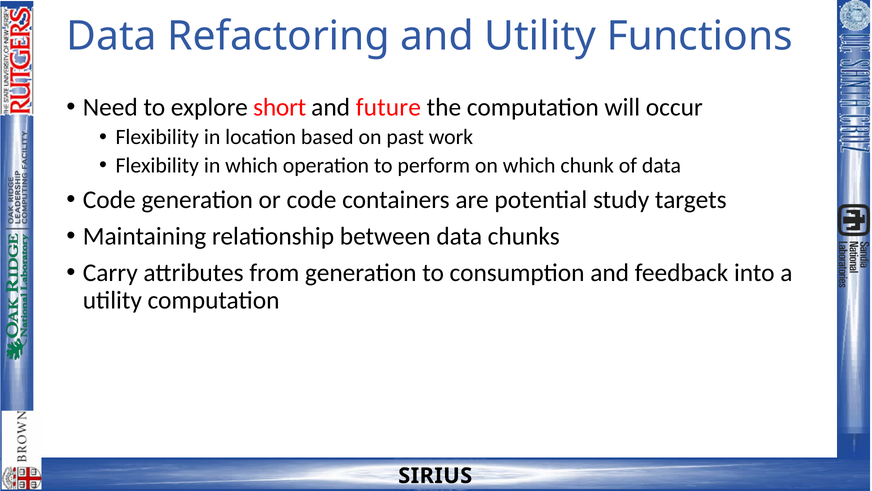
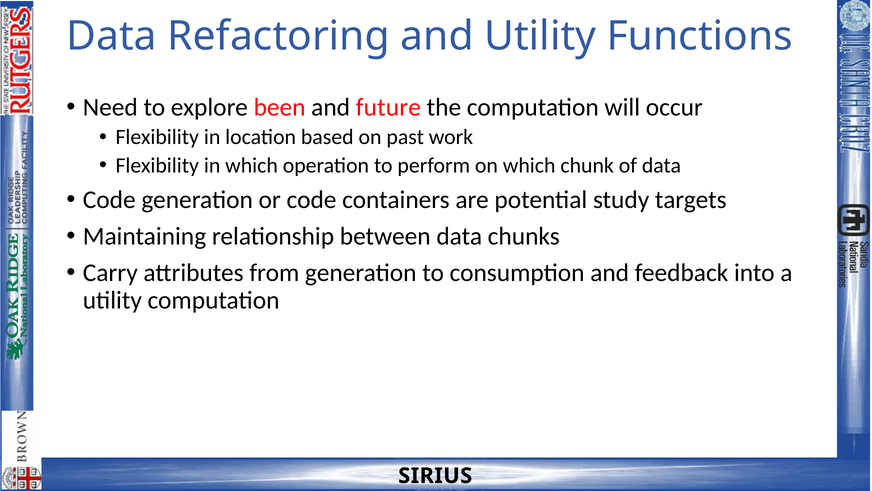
short: short -> been
